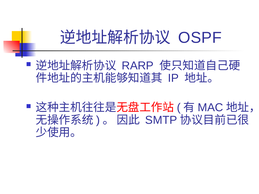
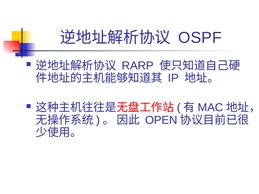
SMTP: SMTP -> OPEN
